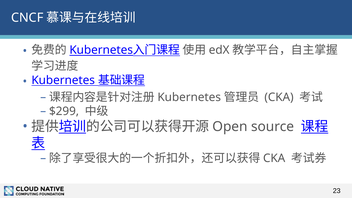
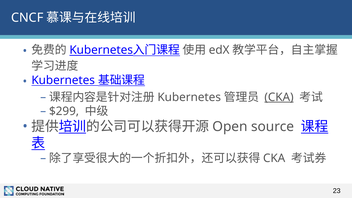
CKA at (279, 97) underline: none -> present
